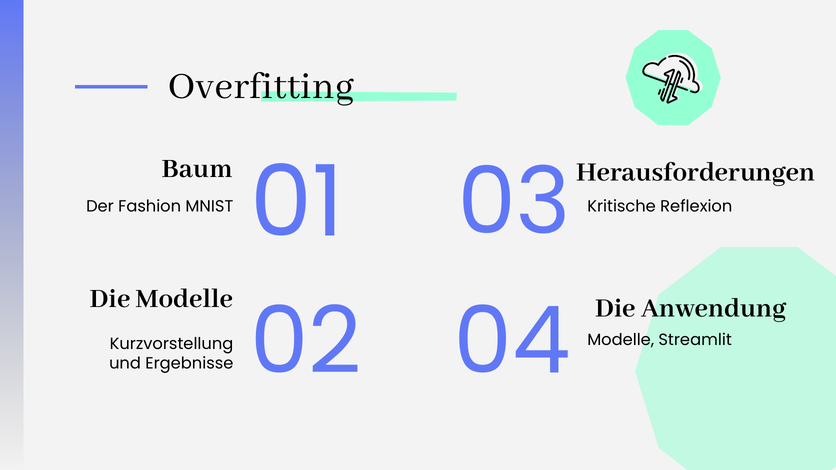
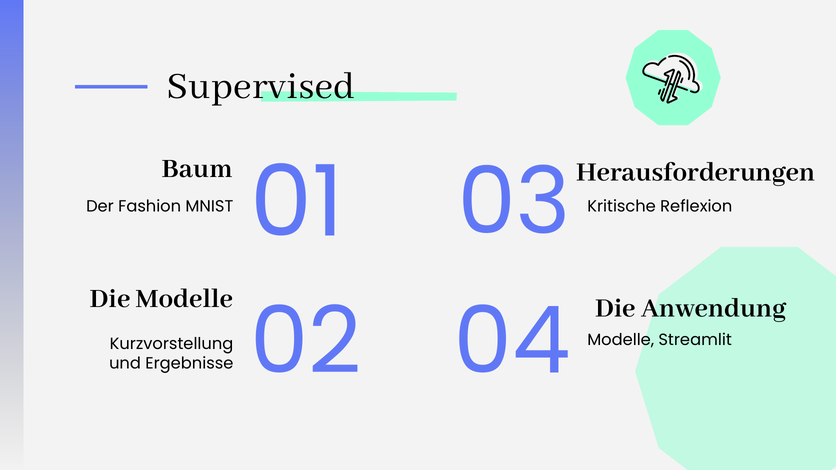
Overfitting: Overfitting -> Supervised
